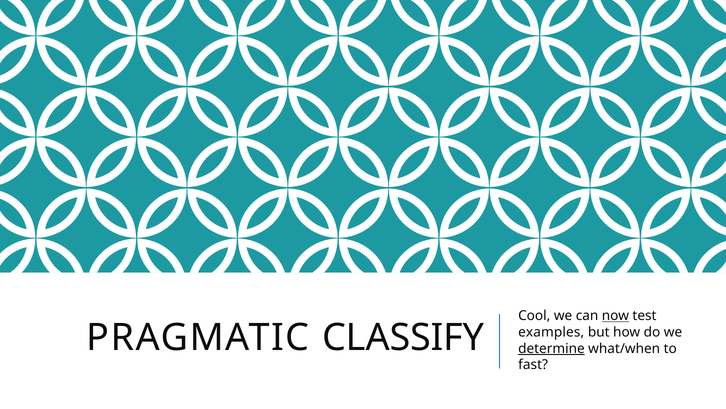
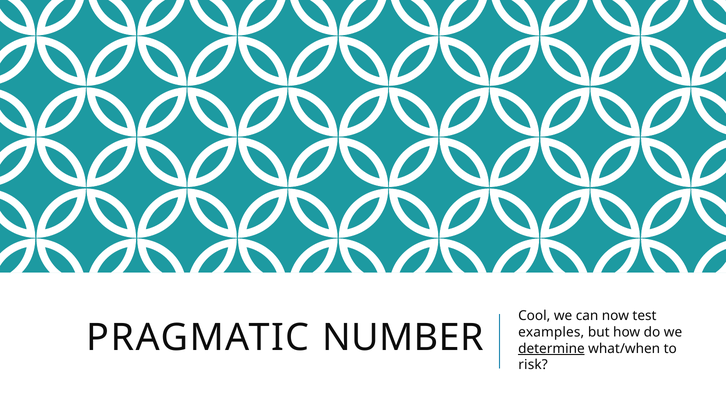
now underline: present -> none
CLASSIFY: CLASSIFY -> NUMBER
fast: fast -> risk
